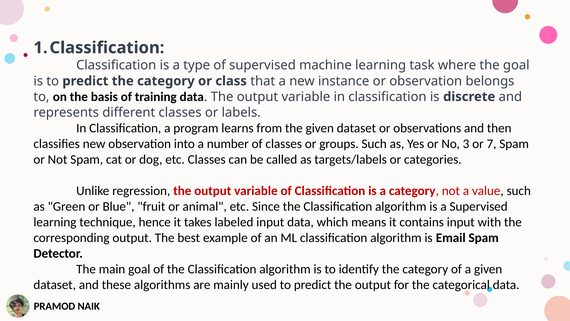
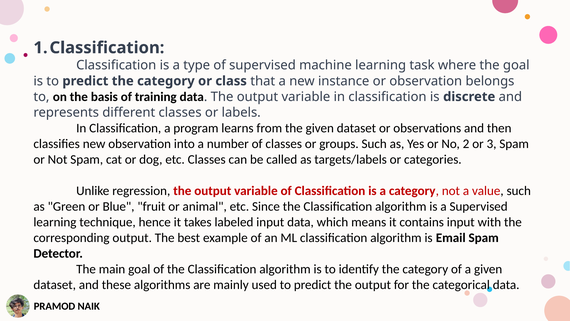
3: 3 -> 2
7: 7 -> 3
